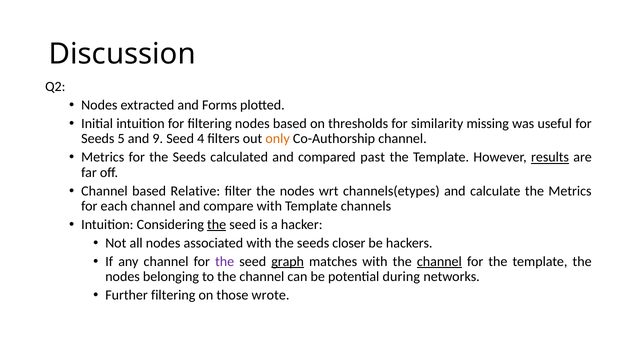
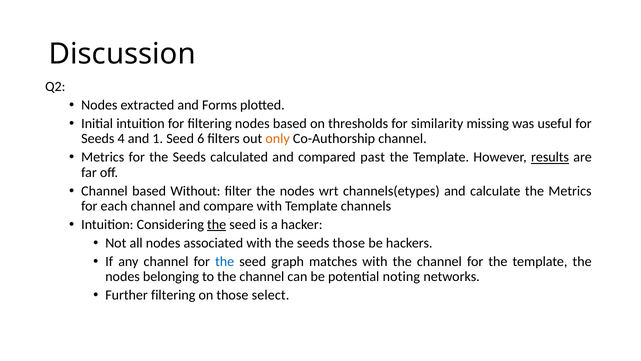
5: 5 -> 4
9: 9 -> 1
4: 4 -> 6
Relative: Relative -> Without
seeds closer: closer -> those
the at (225, 261) colour: purple -> blue
graph underline: present -> none
channel at (439, 261) underline: present -> none
during: during -> noting
wrote: wrote -> select
